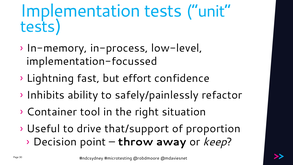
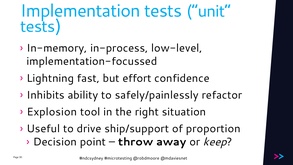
Container: Container -> Explosion
that/support: that/support -> ship/support
